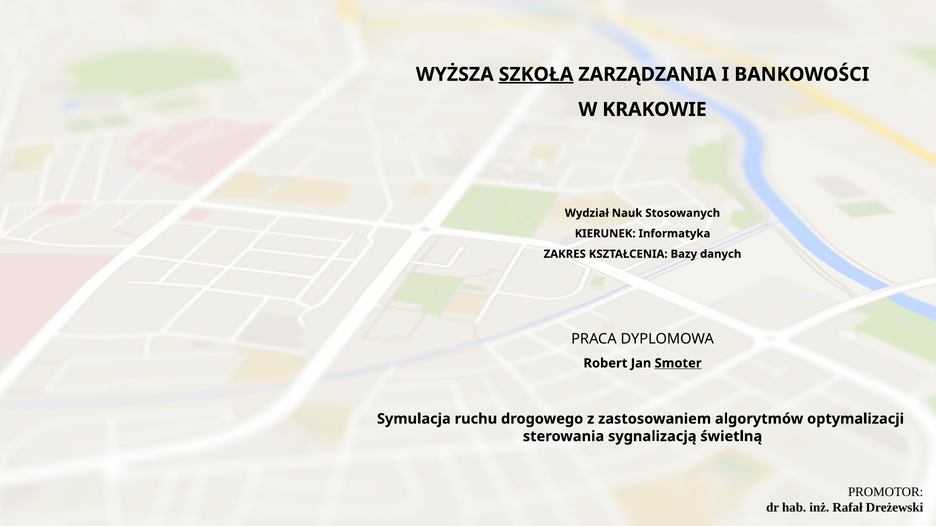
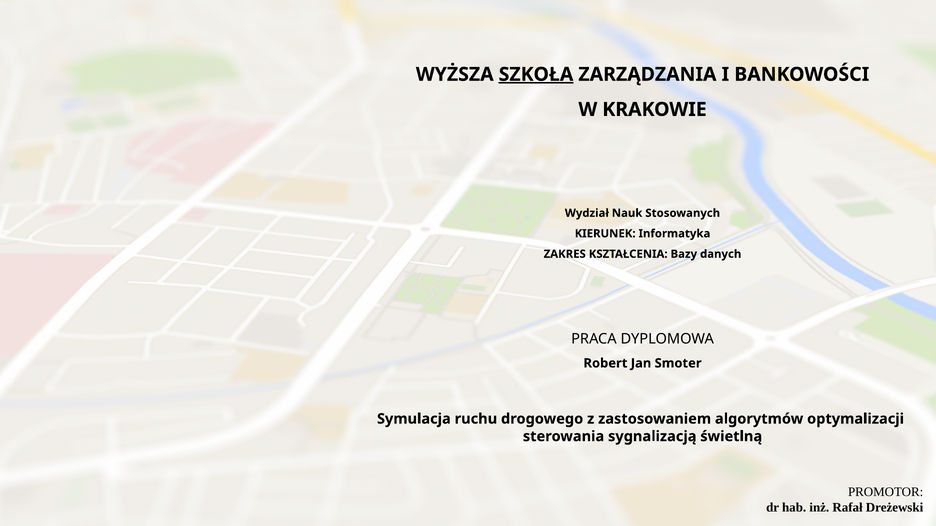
Smoter underline: present -> none
